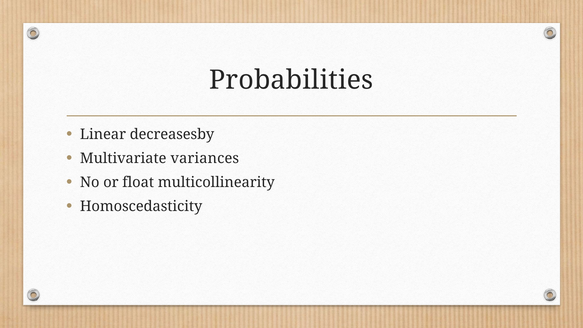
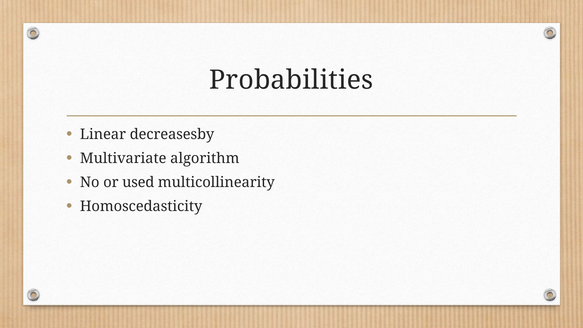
variances: variances -> algorithm
float: float -> used
